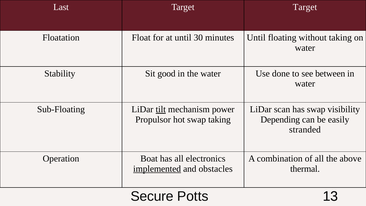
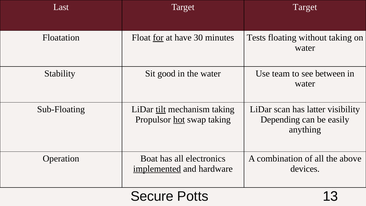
for underline: none -> present
at until: until -> have
minutes Until: Until -> Tests
done: done -> team
mechanism power: power -> taking
has swap: swap -> latter
hot underline: none -> present
stranded: stranded -> anything
obstacles: obstacles -> hardware
thermal: thermal -> devices
